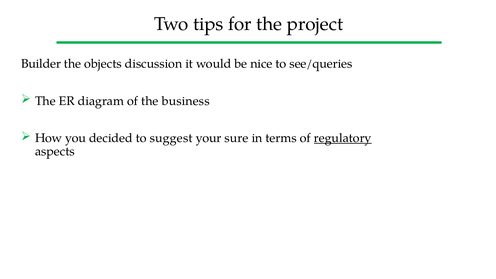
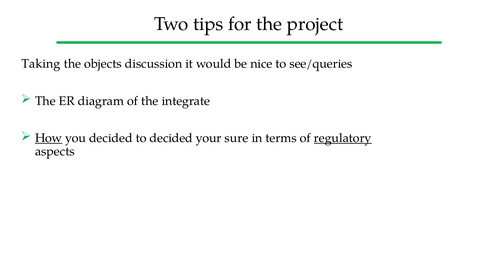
Builder: Builder -> Taking
business: business -> integrate
How underline: none -> present
to suggest: suggest -> decided
